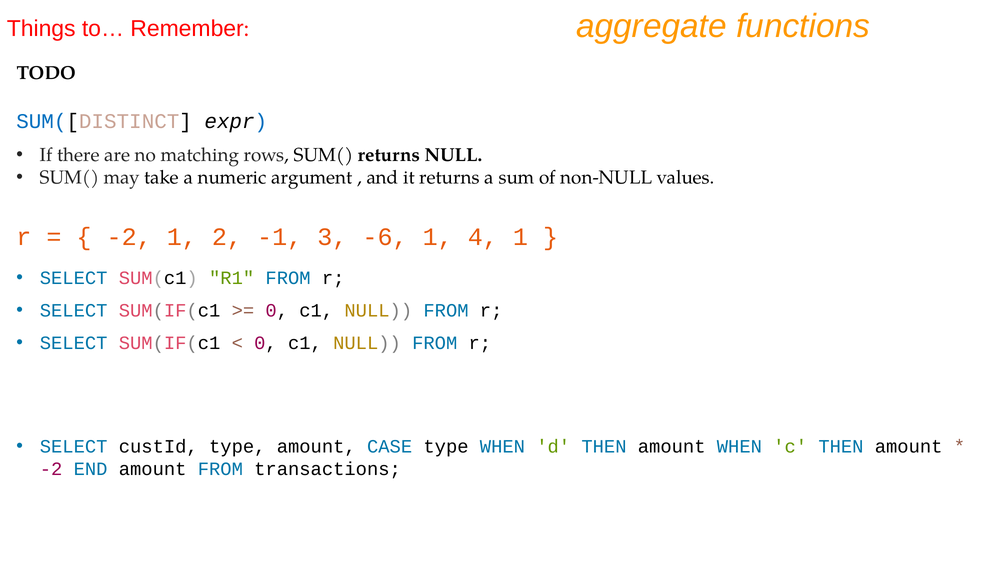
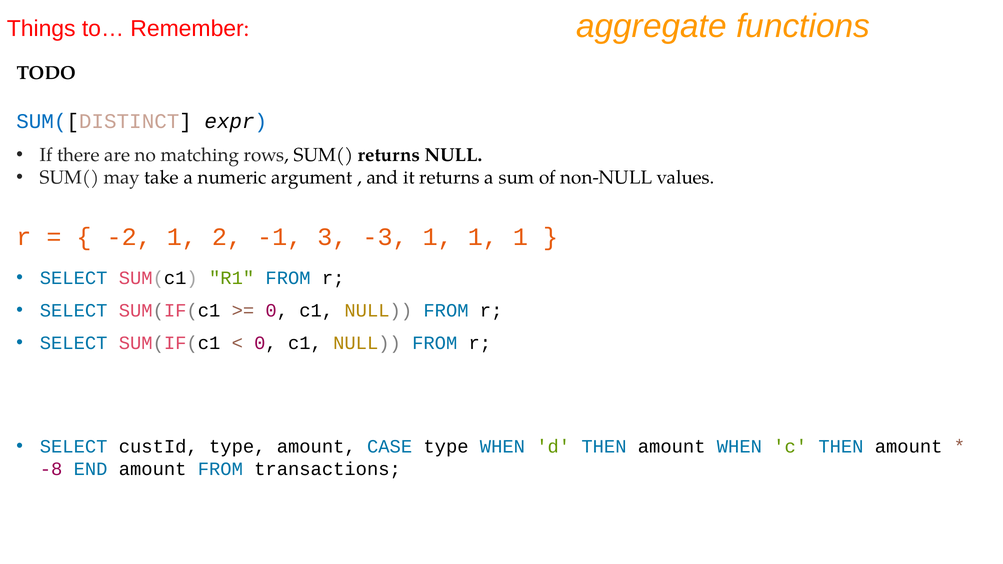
-6: -6 -> -3
4 at (483, 237): 4 -> 1
-2 at (51, 469): -2 -> -8
